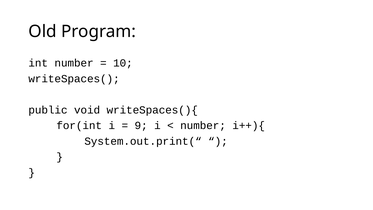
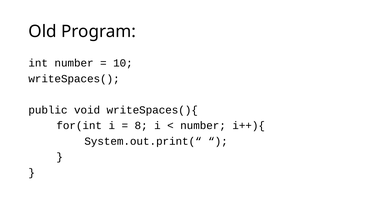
9: 9 -> 8
